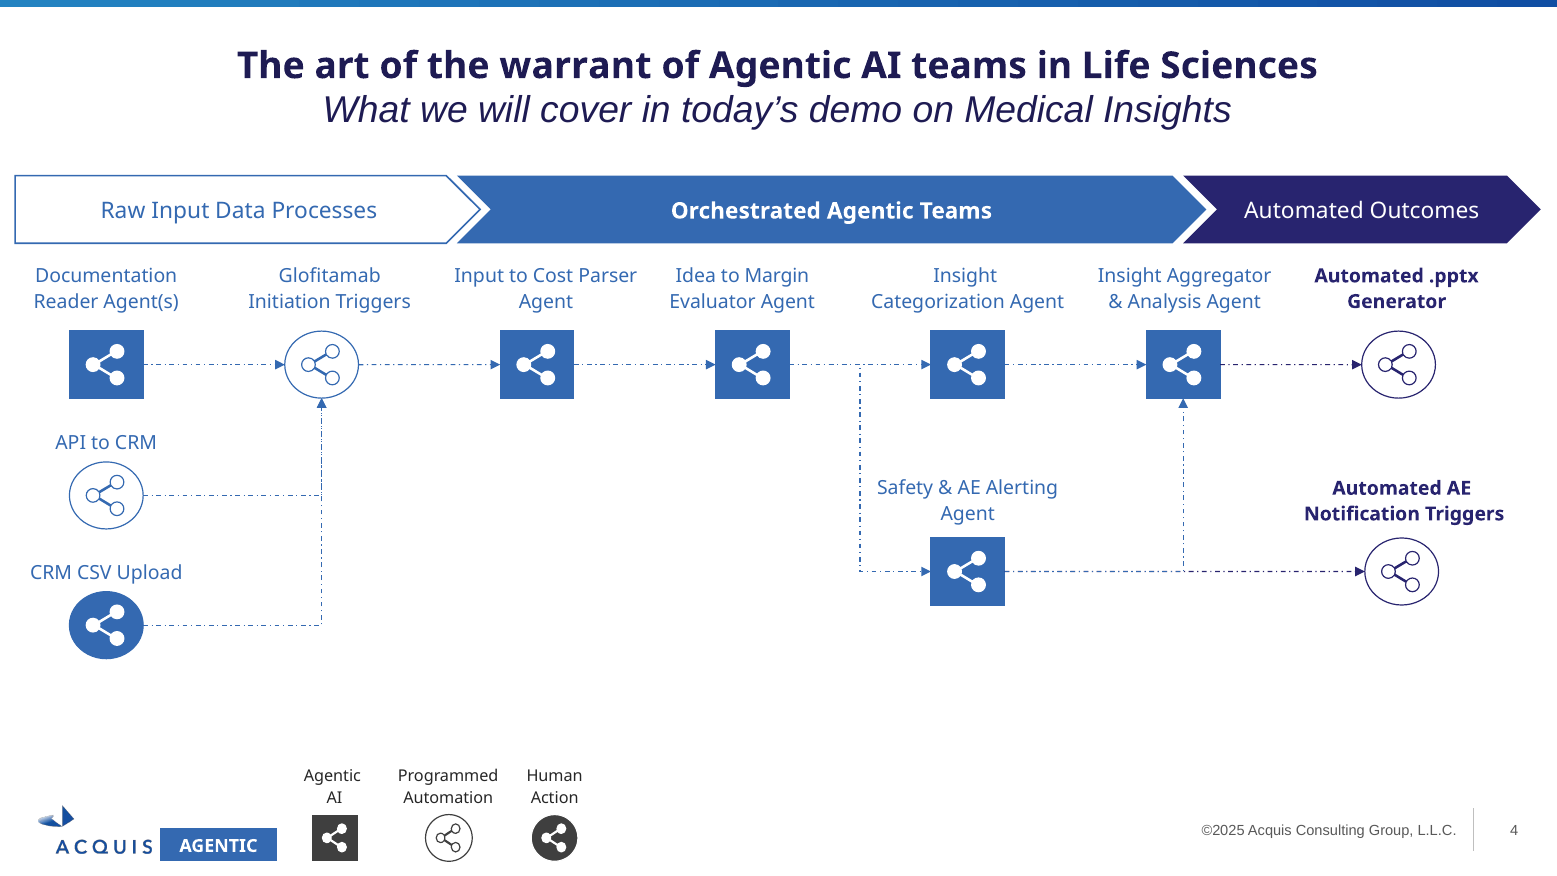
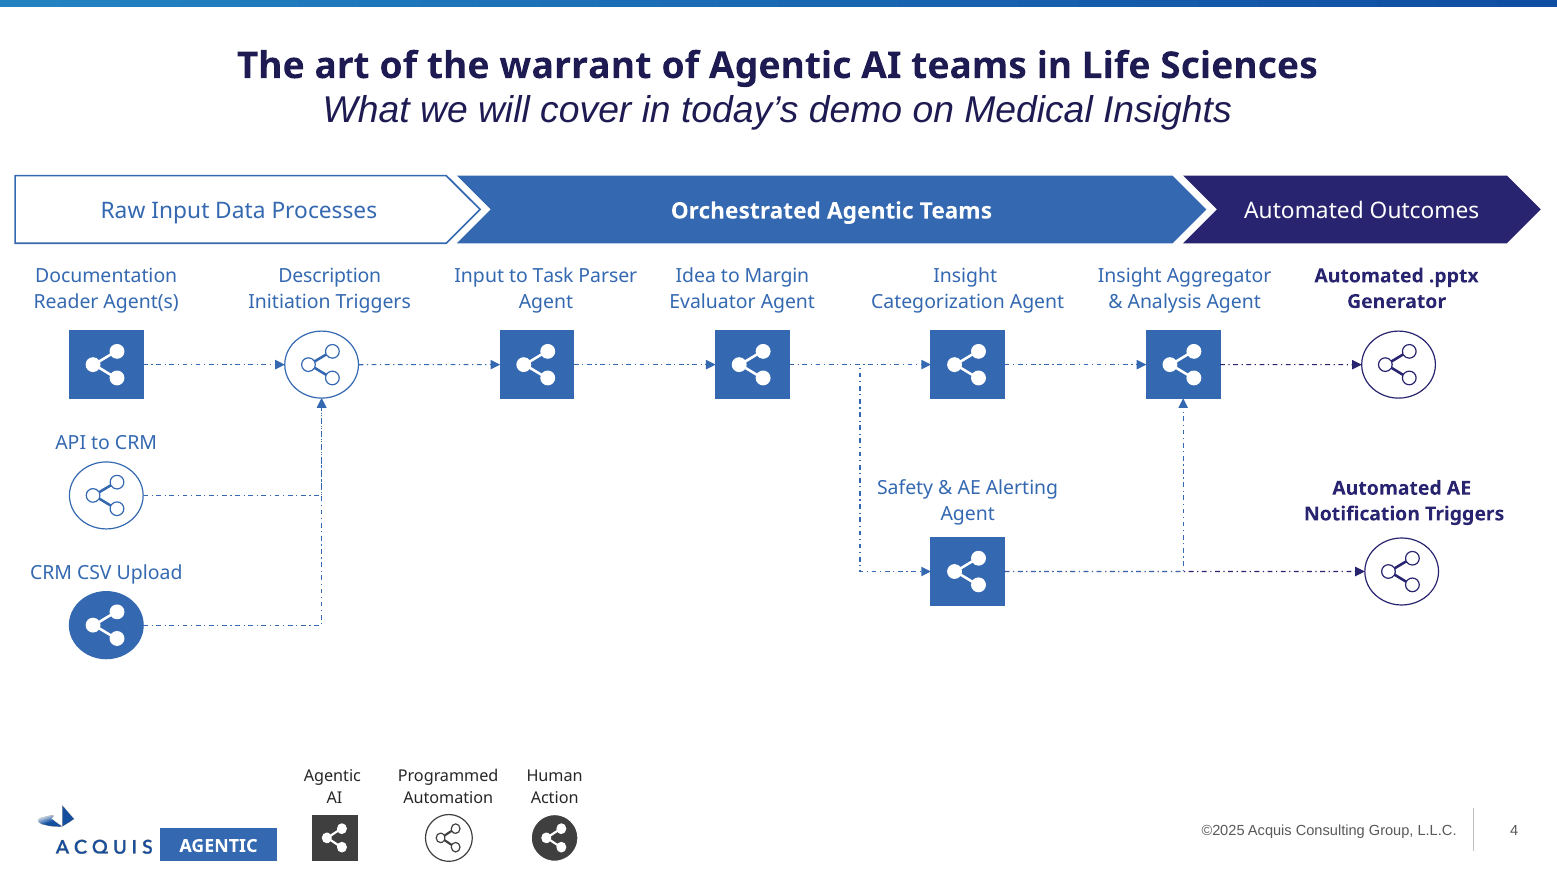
Glofitamab: Glofitamab -> Description
Cost: Cost -> Task
